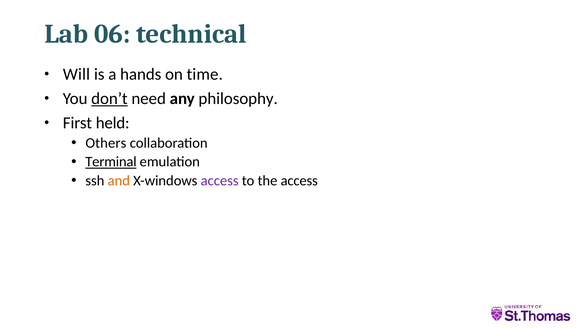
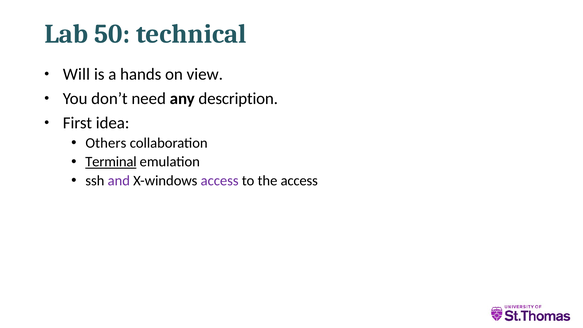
06: 06 -> 50
time: time -> view
don’t underline: present -> none
philosophy: philosophy -> description
held: held -> idea
and colour: orange -> purple
